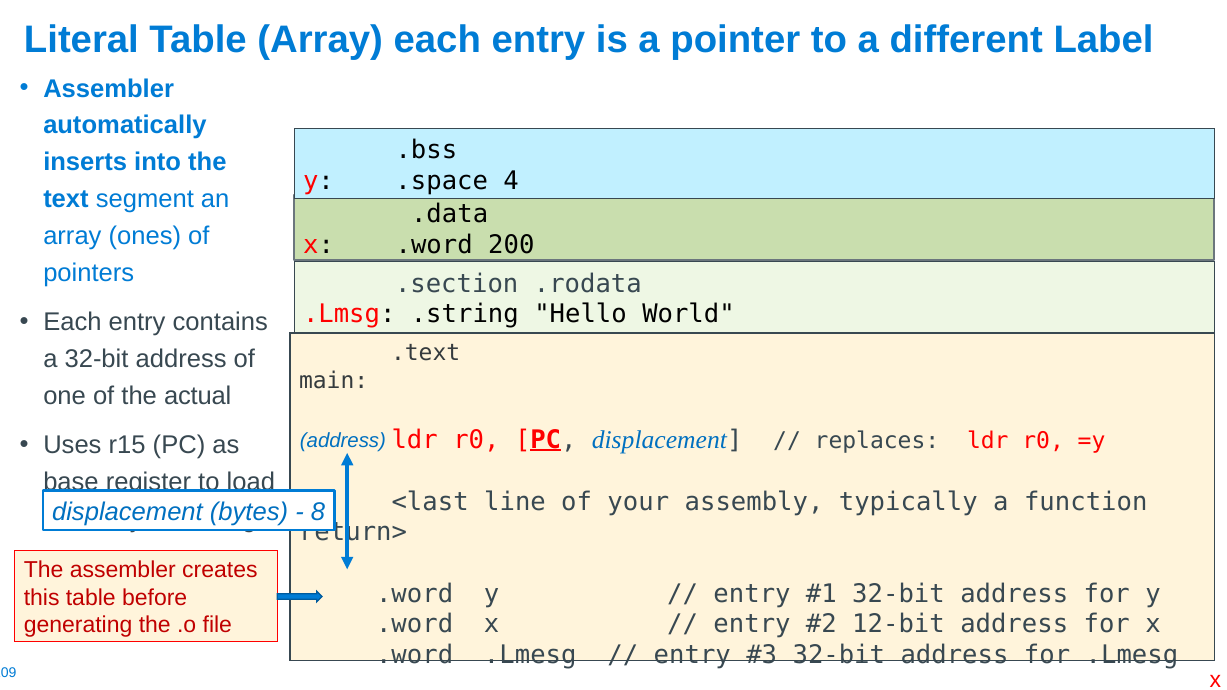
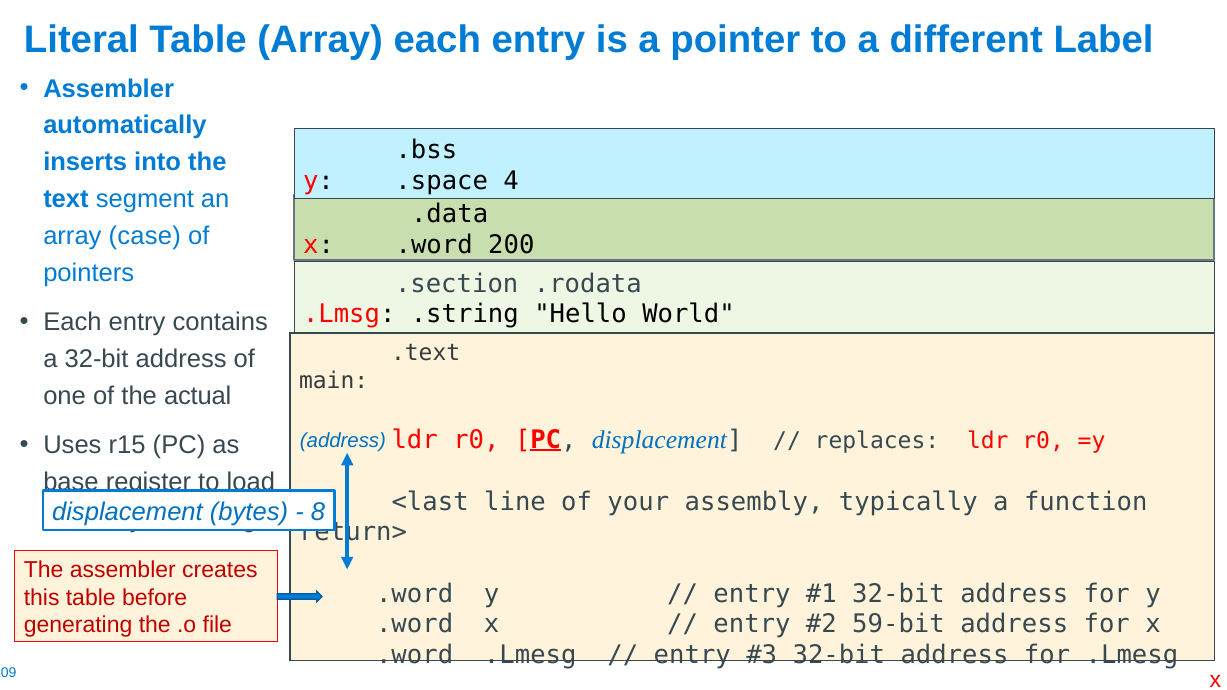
ones: ones -> case
12-bit: 12-bit -> 59-bit
